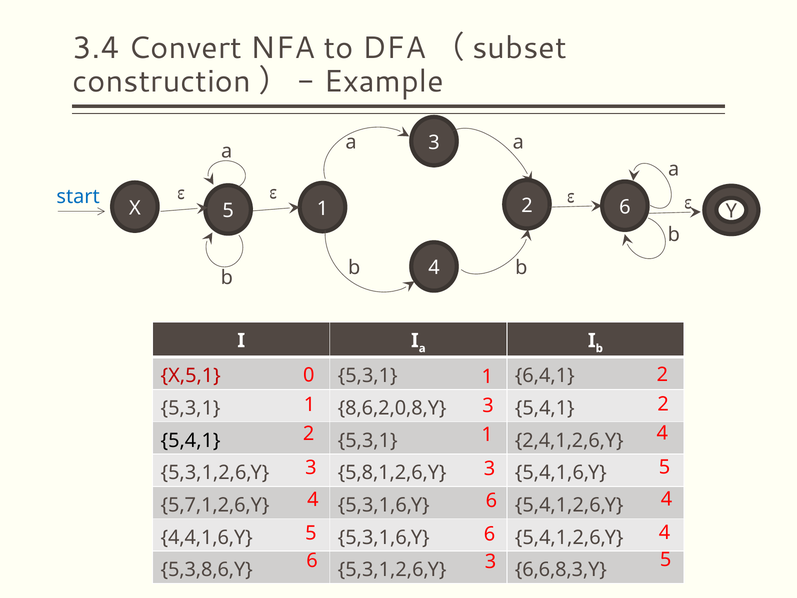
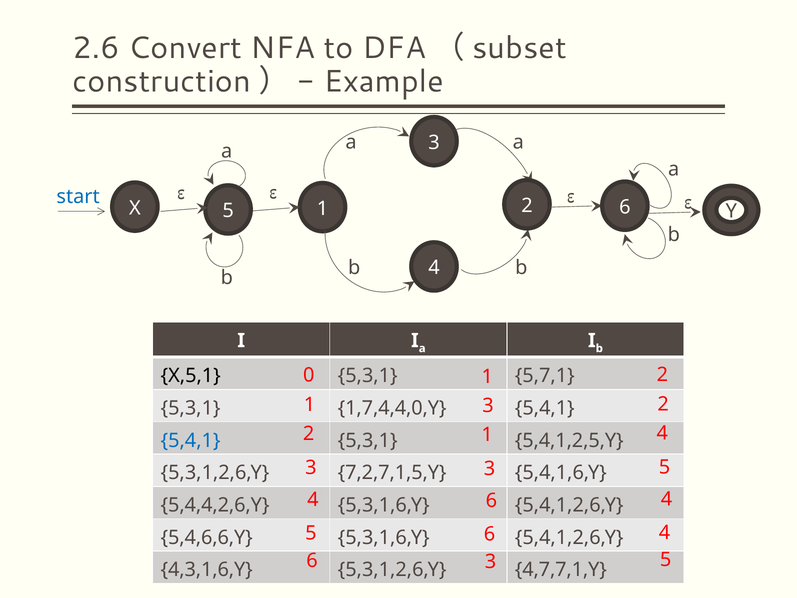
3.4: 3.4 -> 2.6
X,5,1 colour: red -> black
6,4,1: 6,4,1 -> 5,7,1
8,6,2,0,8,Y: 8,6,2,0,8,Y -> 1,7,4,4,0,Y
5,4,1 at (191, 440) colour: black -> blue
2,4,1,2,6,Y: 2,4,1,2,6,Y -> 5,4,1,2,5,Y
5,8,1,2,6,Y: 5,8,1,2,6,Y -> 7,2,7,1,5,Y
5,7,1,2,6,Y: 5,7,1,2,6,Y -> 5,4,4,2,6,Y
4,4,1,6,Y: 4,4,1,6,Y -> 5,4,6,6,Y
5,3,8,6,Y: 5,3,8,6,Y -> 4,3,1,6,Y
6,6,8,3,Y: 6,6,8,3,Y -> 4,7,7,1,Y
